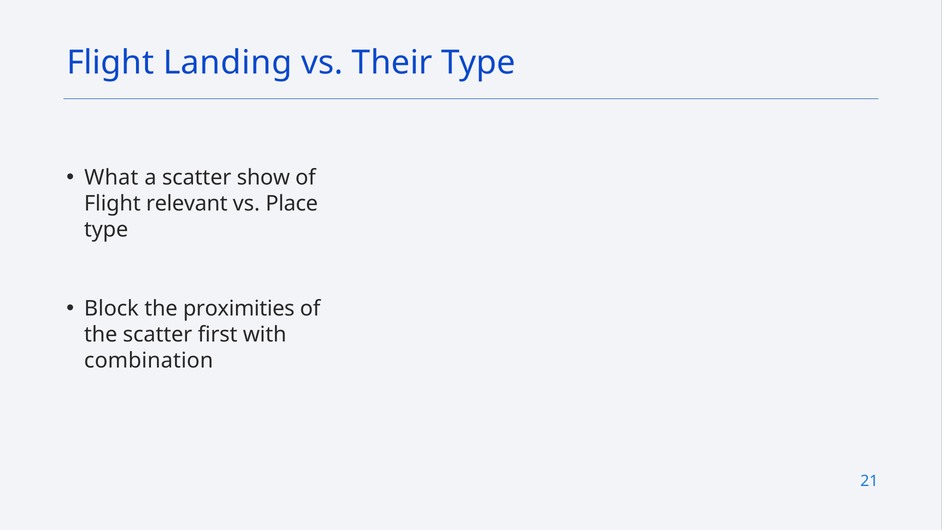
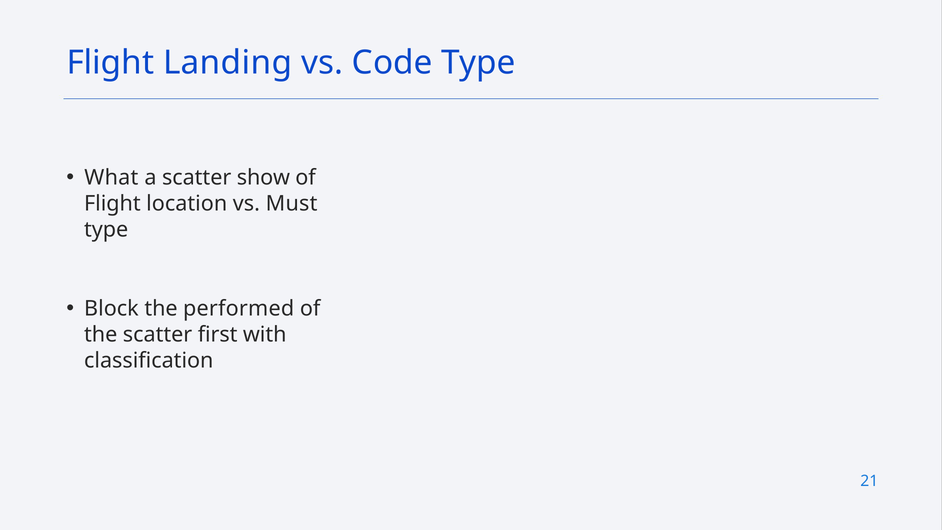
Their: Their -> Code
relevant: relevant -> location
Place: Place -> Must
proximities: proximities -> performed
combination: combination -> classification
